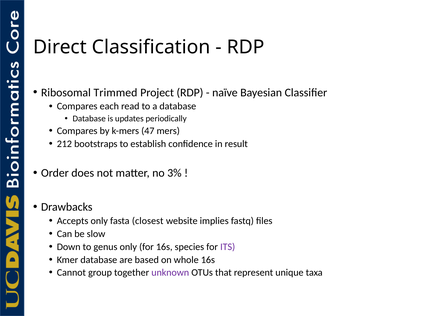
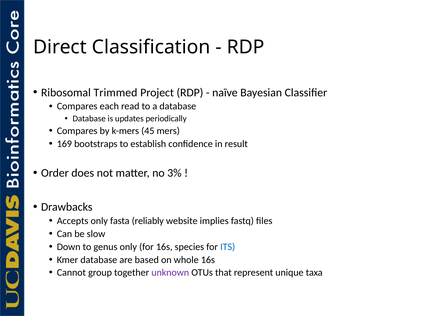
47: 47 -> 45
212: 212 -> 169
closest: closest -> reliably
ITS colour: purple -> blue
